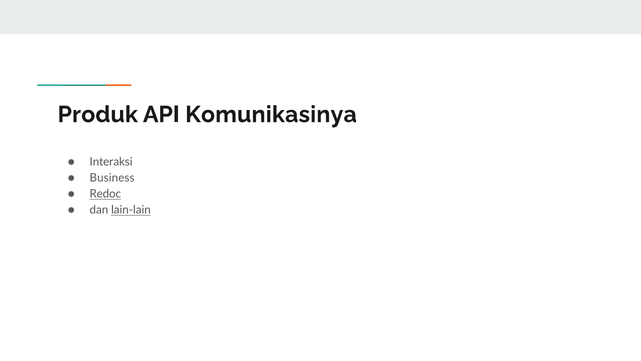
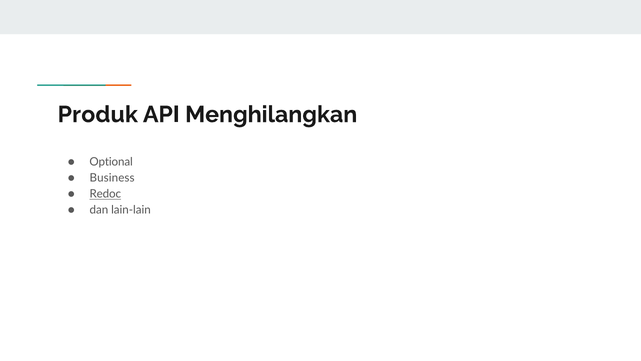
Komunikasinya: Komunikasinya -> Menghilangkan
Interaksi: Interaksi -> Optional
lain-lain underline: present -> none
